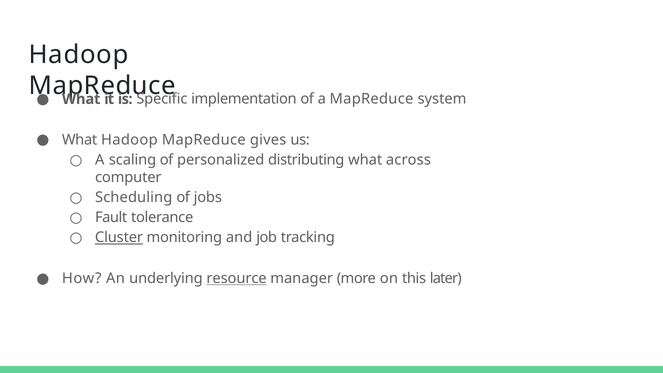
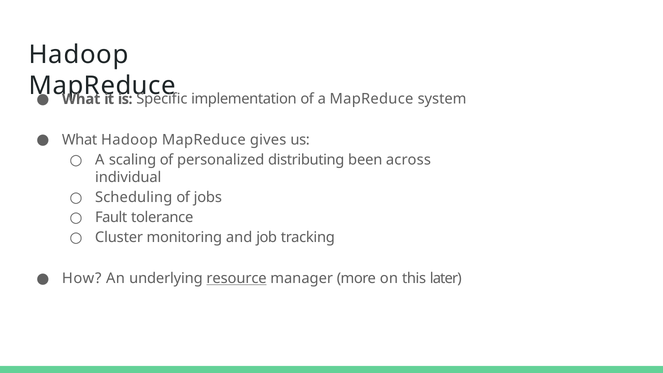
distributing what: what -> been
computer: computer -> individual
Cluster underline: present -> none
